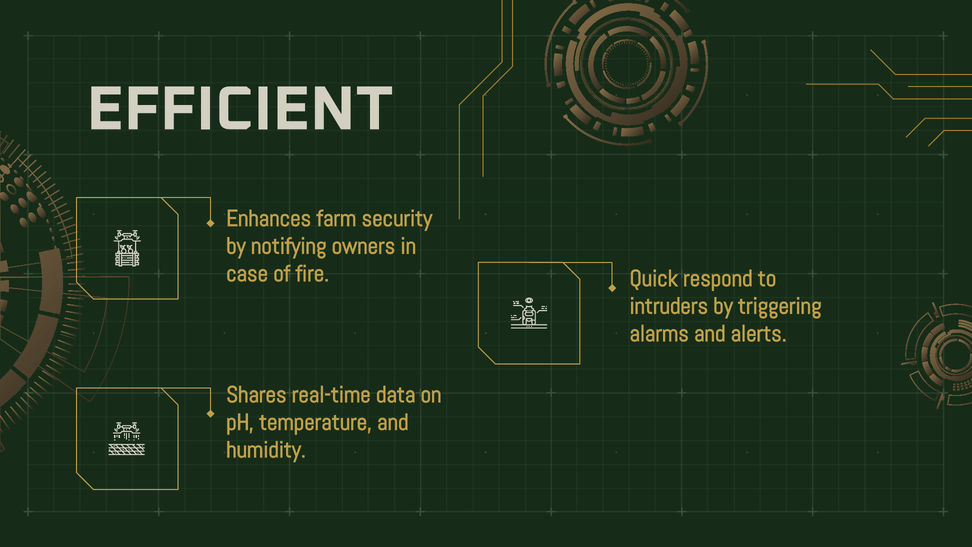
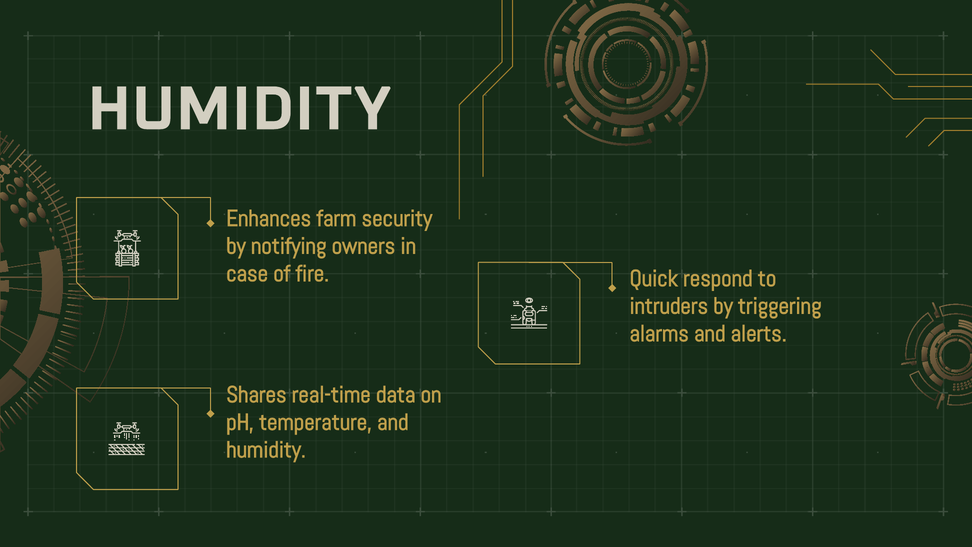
EFFICIENT at (240, 109): EFFICIENT -> HUMIDITY
